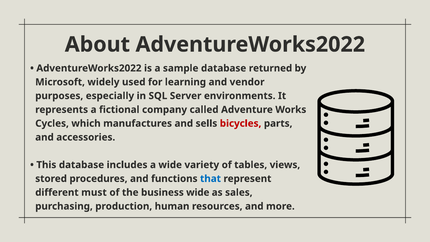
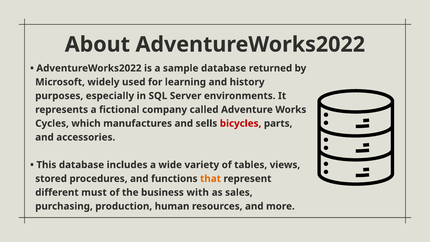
vendor: vendor -> history
that colour: blue -> orange
business wide: wide -> with
